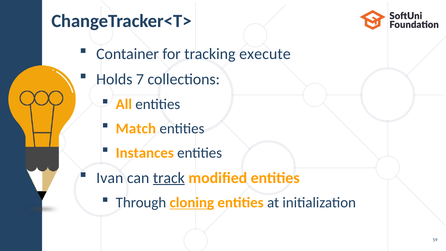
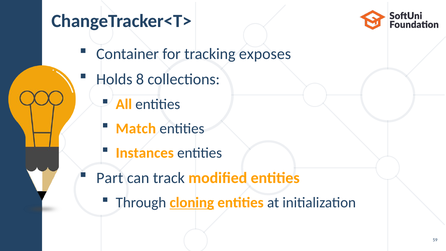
execute: execute -> exposes
7: 7 -> 8
Ivan: Ivan -> Part
track underline: present -> none
